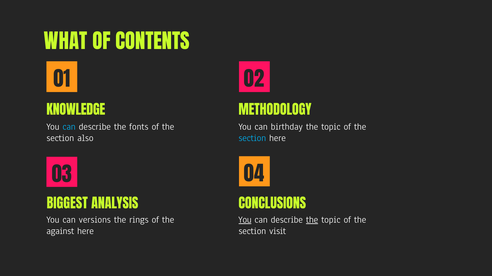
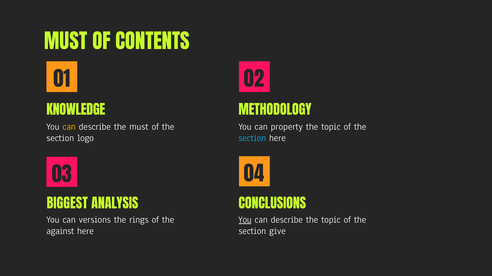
WHAT at (66, 43): WHAT -> MUST
can at (69, 127) colour: light blue -> yellow
the fonts: fonts -> must
birthday: birthday -> property
also: also -> logo
the at (312, 220) underline: present -> none
visit: visit -> give
